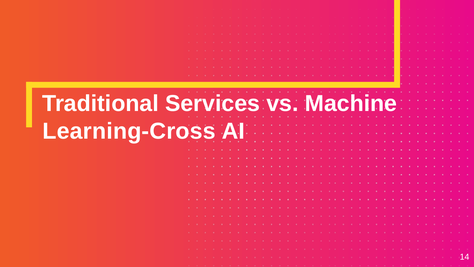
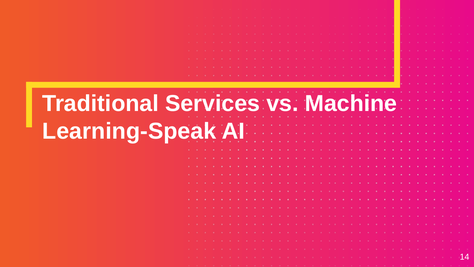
Learning-Cross: Learning-Cross -> Learning-Speak
